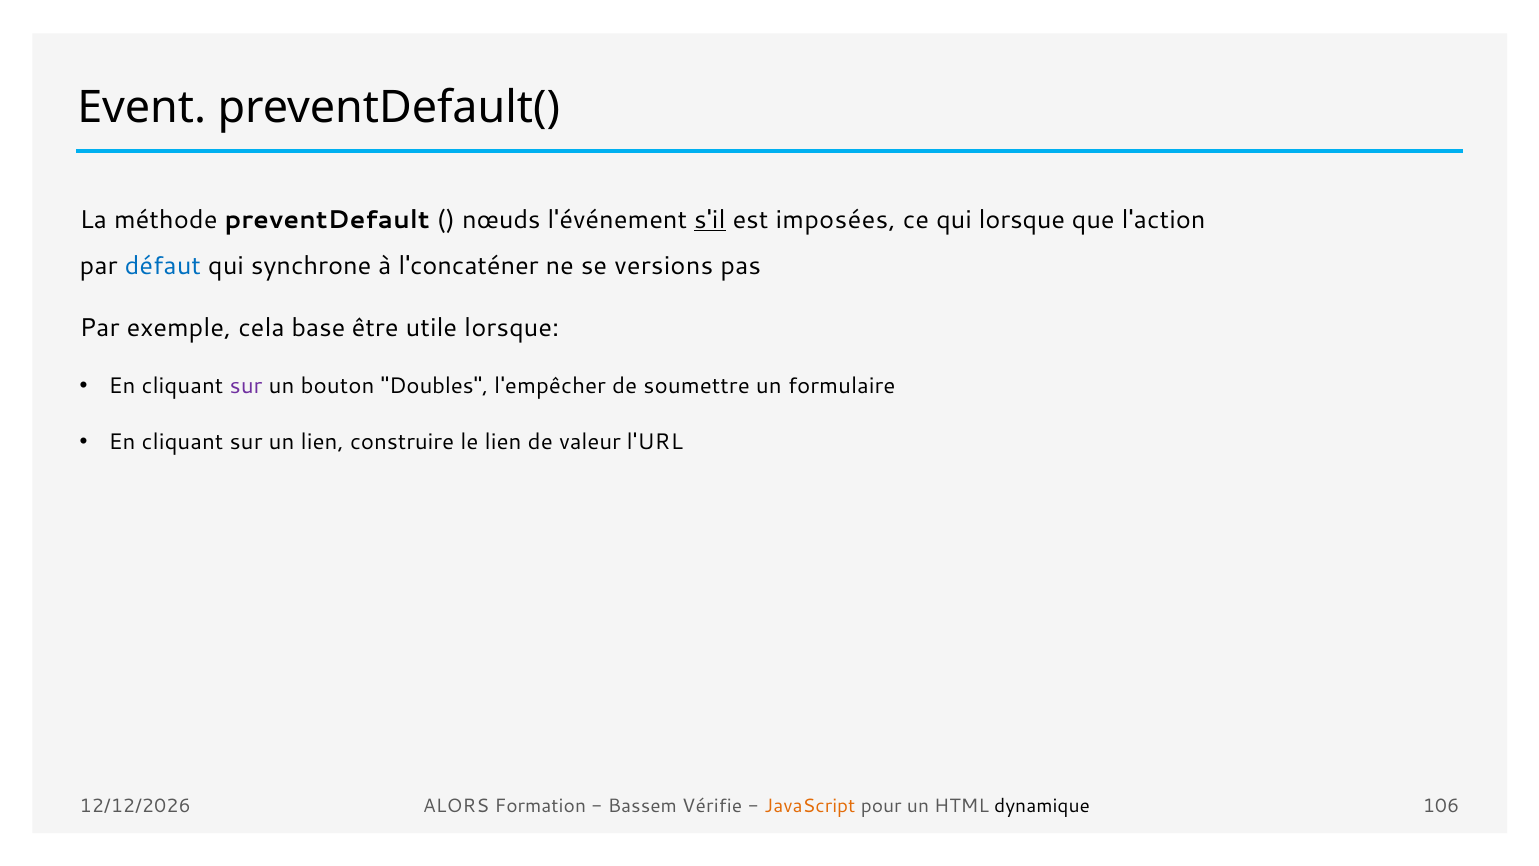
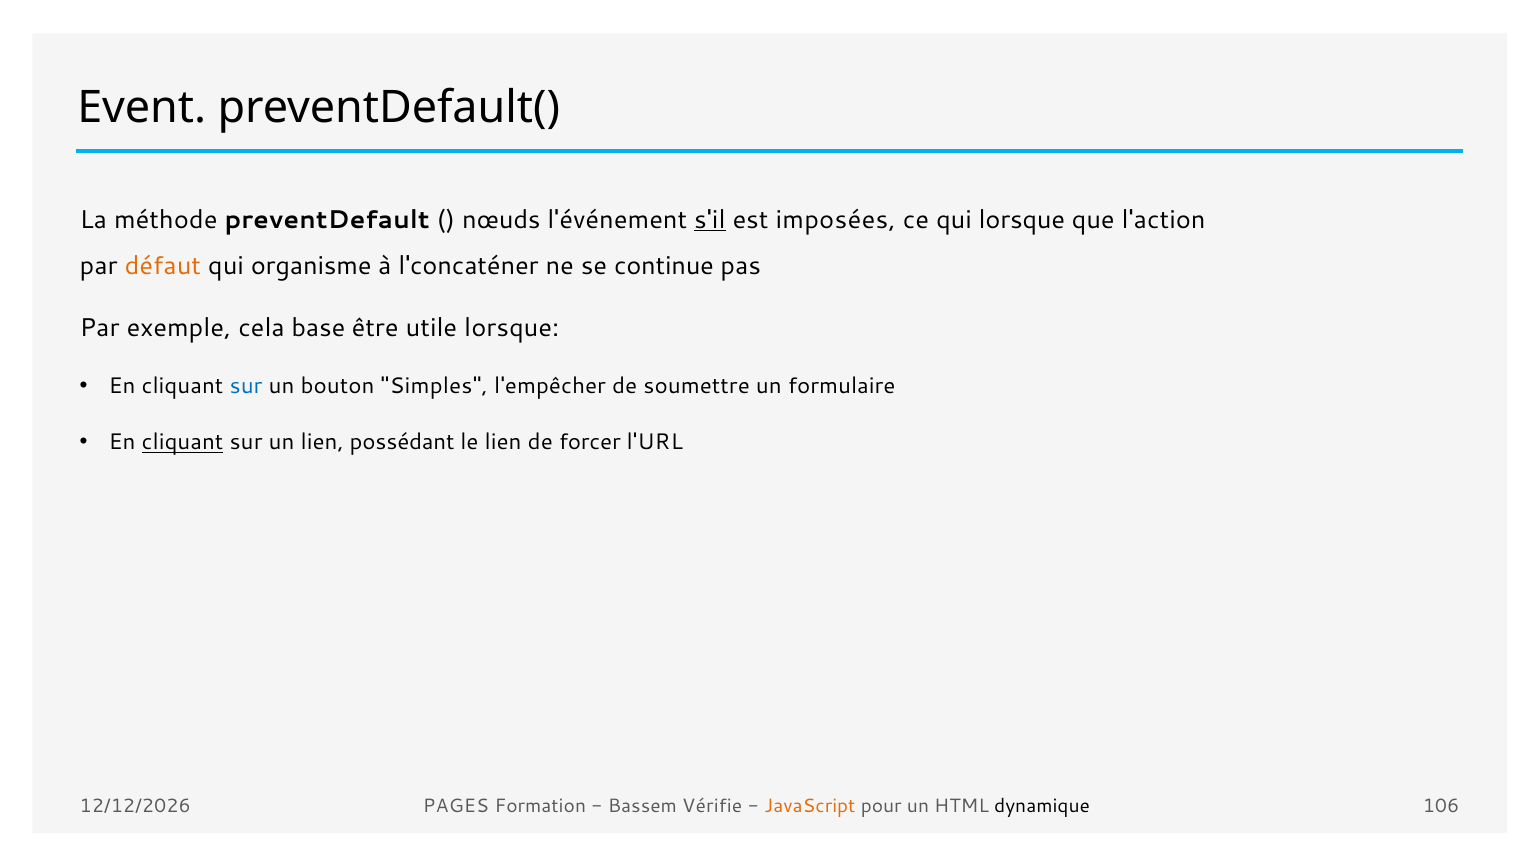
défaut colour: blue -> orange
synchrone: synchrone -> organisme
versions: versions -> continue
sur at (246, 386) colour: purple -> blue
Doubles: Doubles -> Simples
cliquant at (183, 442) underline: none -> present
construire: construire -> possédant
valeur: valeur -> forcer
ALORS: ALORS -> PAGES
